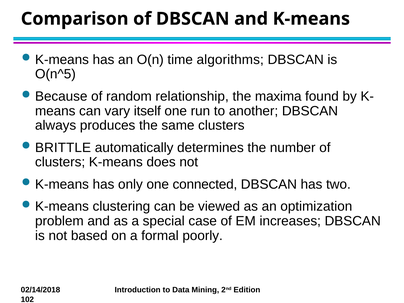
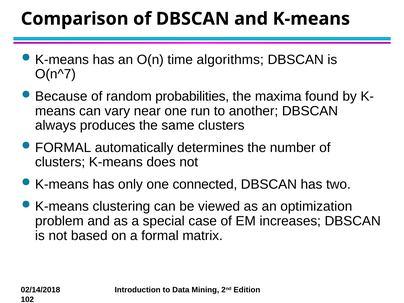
O(n^5: O(n^5 -> O(n^7
relationship: relationship -> probabilities
itself: itself -> near
BRITTLE at (63, 148): BRITTLE -> FORMAL
poorly: poorly -> matrix
